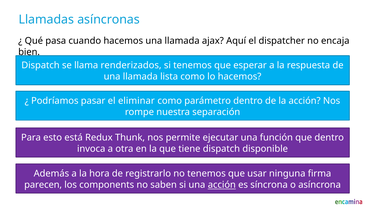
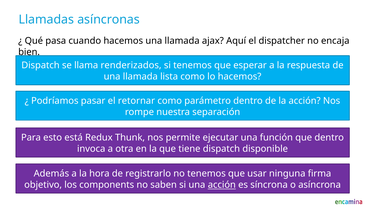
eliminar: eliminar -> retornar
parecen: parecen -> objetivo
